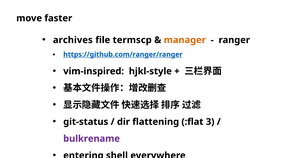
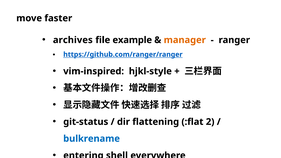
termscp: termscp -> example
3: 3 -> 2
bulkrename colour: purple -> blue
